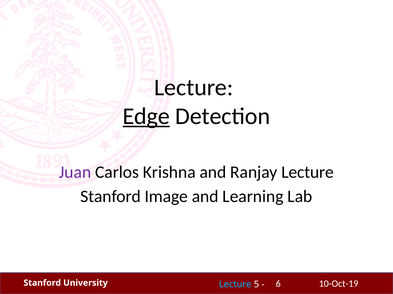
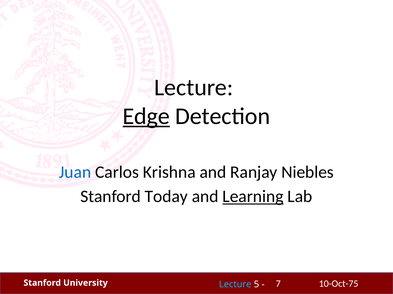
Juan colour: purple -> blue
Ranjay Lecture: Lecture -> Niebles
Image: Image -> Today
Learning underline: none -> present
10-Oct-19: 10-Oct-19 -> 10-Oct-75
6: 6 -> 7
